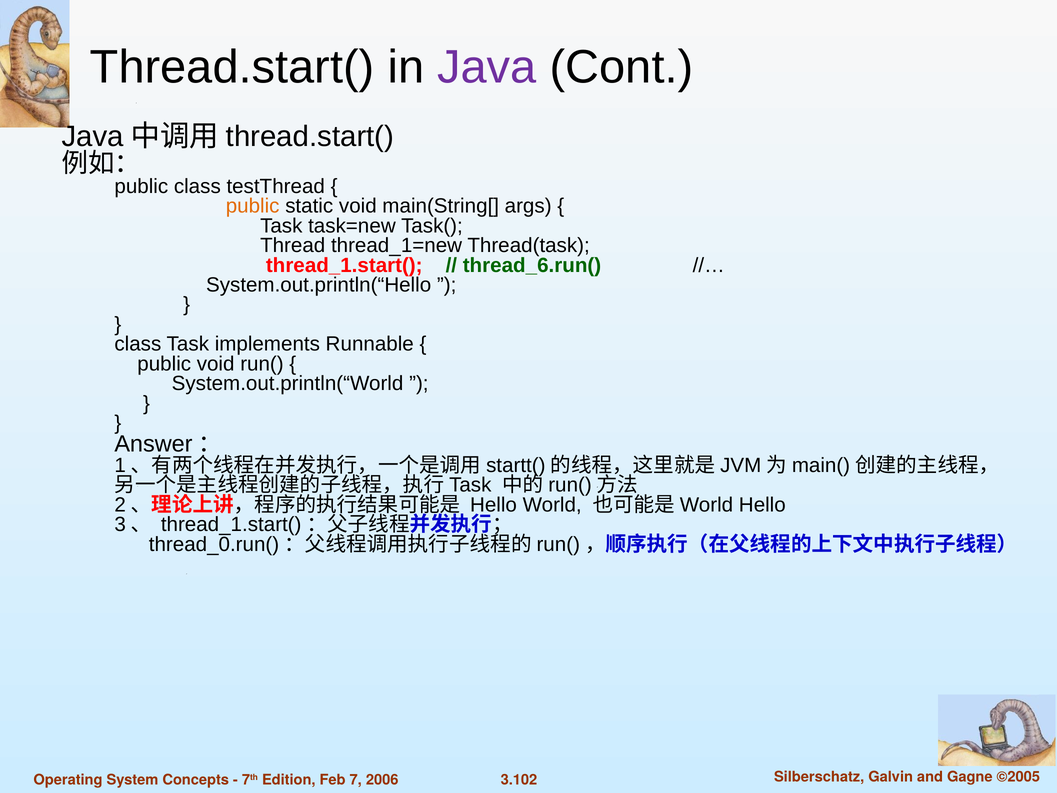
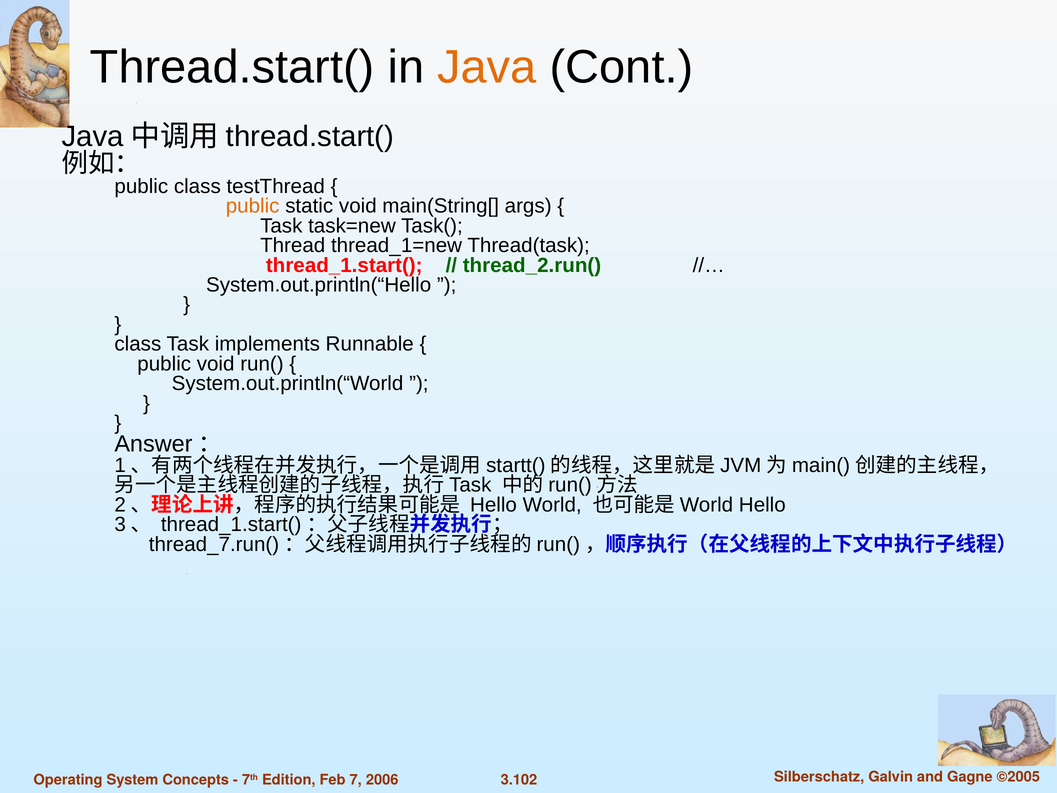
Java colour: purple -> orange
thread_6.run(: thread_6.run( -> thread_2.run(
thread_0.run(: thread_0.run( -> thread_7.run(
